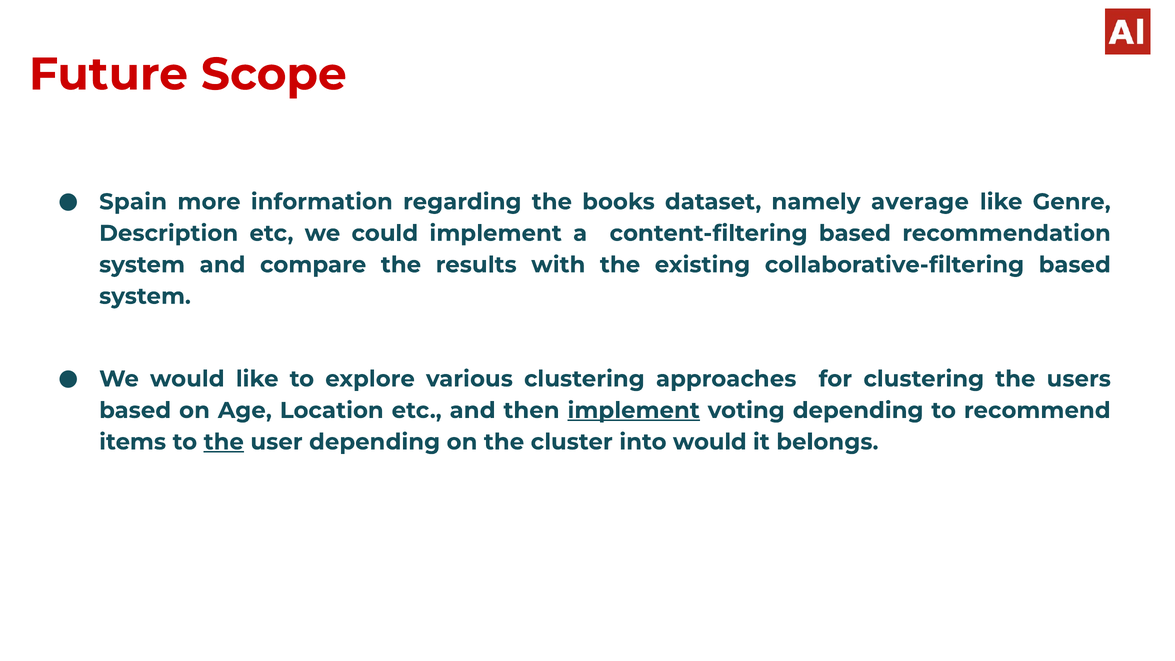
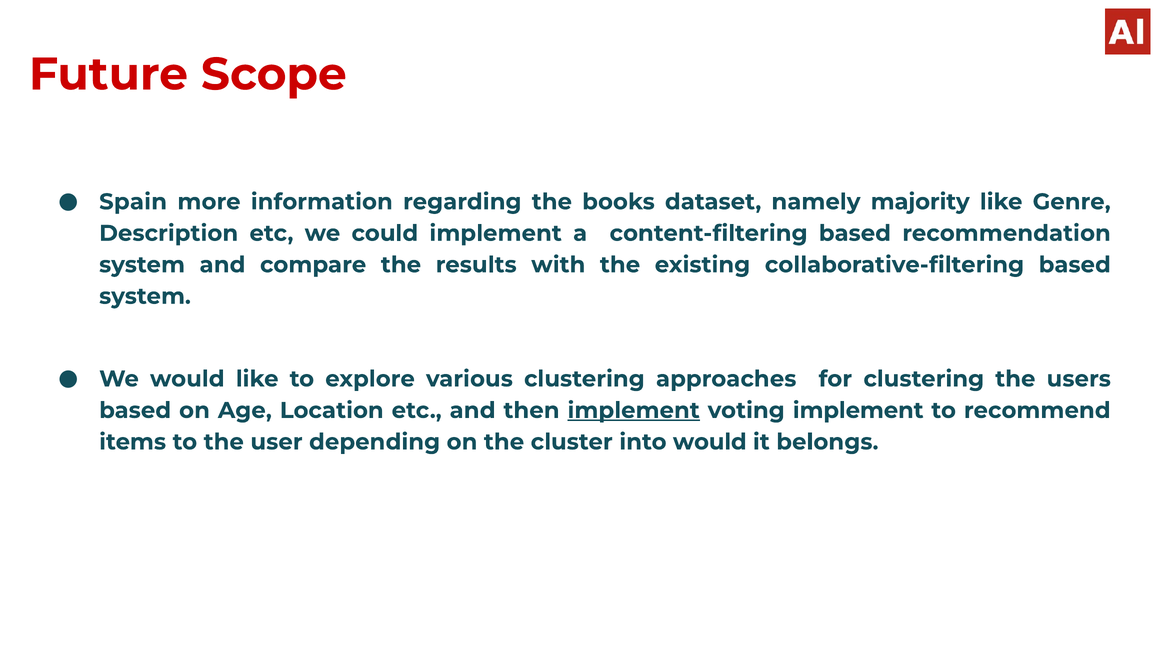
average: average -> majority
voting depending: depending -> implement
the at (224, 442) underline: present -> none
